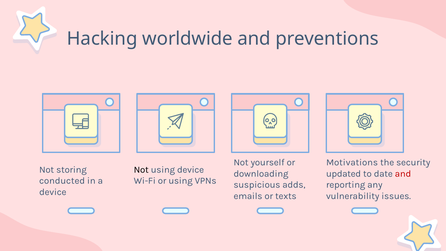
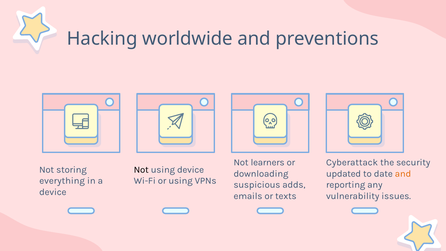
yourself: yourself -> learners
Motivations: Motivations -> Cyberattack
and at (403, 174) colour: red -> orange
conducted: conducted -> everything
